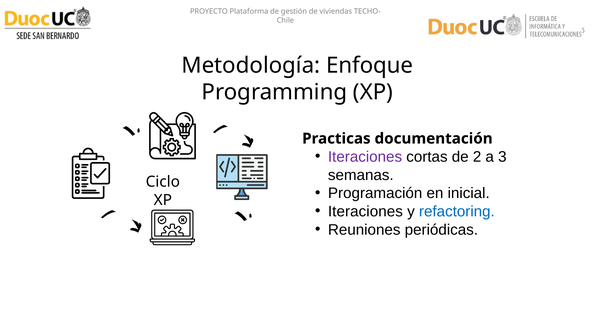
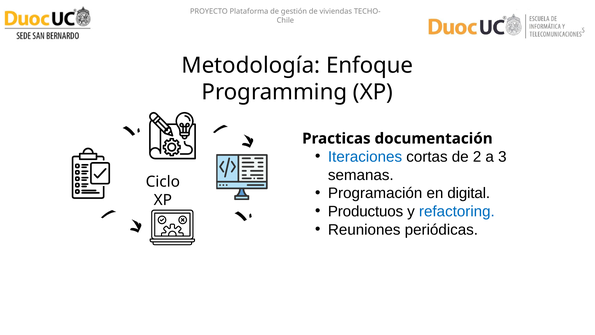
Iteraciones at (365, 157) colour: purple -> blue
inicial: inicial -> digital
Iteraciones at (365, 211): Iteraciones -> Productuos
